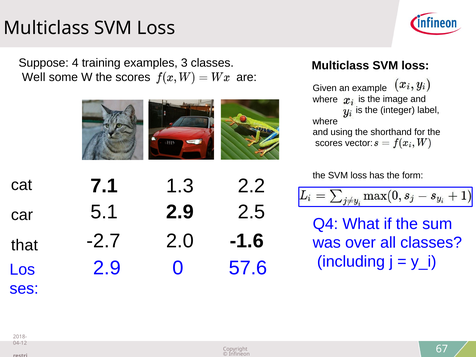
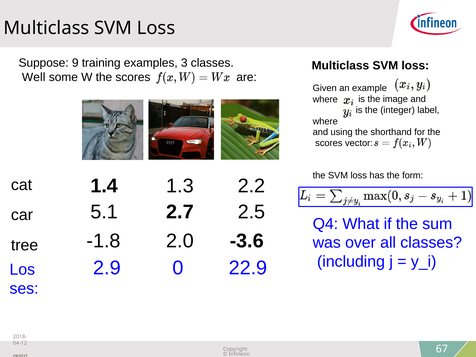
4: 4 -> 9
7.1: 7.1 -> 1.4
5.1 2.9: 2.9 -> 2.7
-2.7: -2.7 -> -1.8
-1.6: -1.6 -> -3.6
that: that -> tree
57.6: 57.6 -> 22.9
